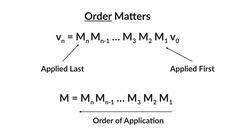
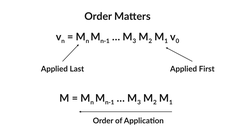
Order at (98, 17) underline: present -> none
